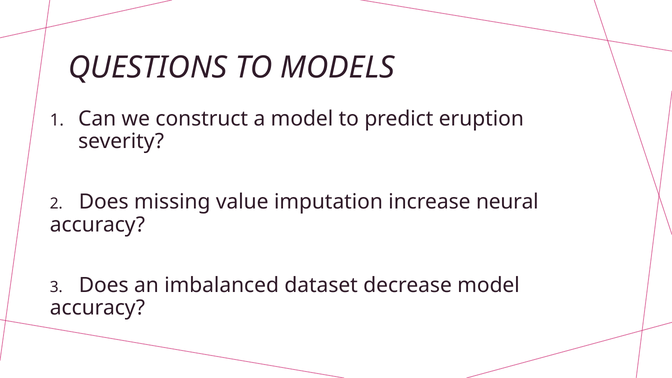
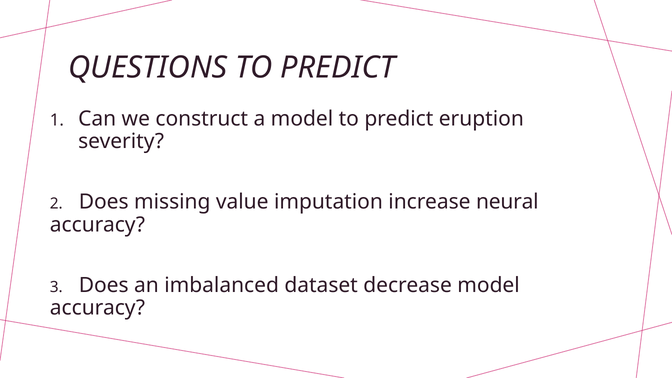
QUESTIONS TO MODELS: MODELS -> PREDICT
